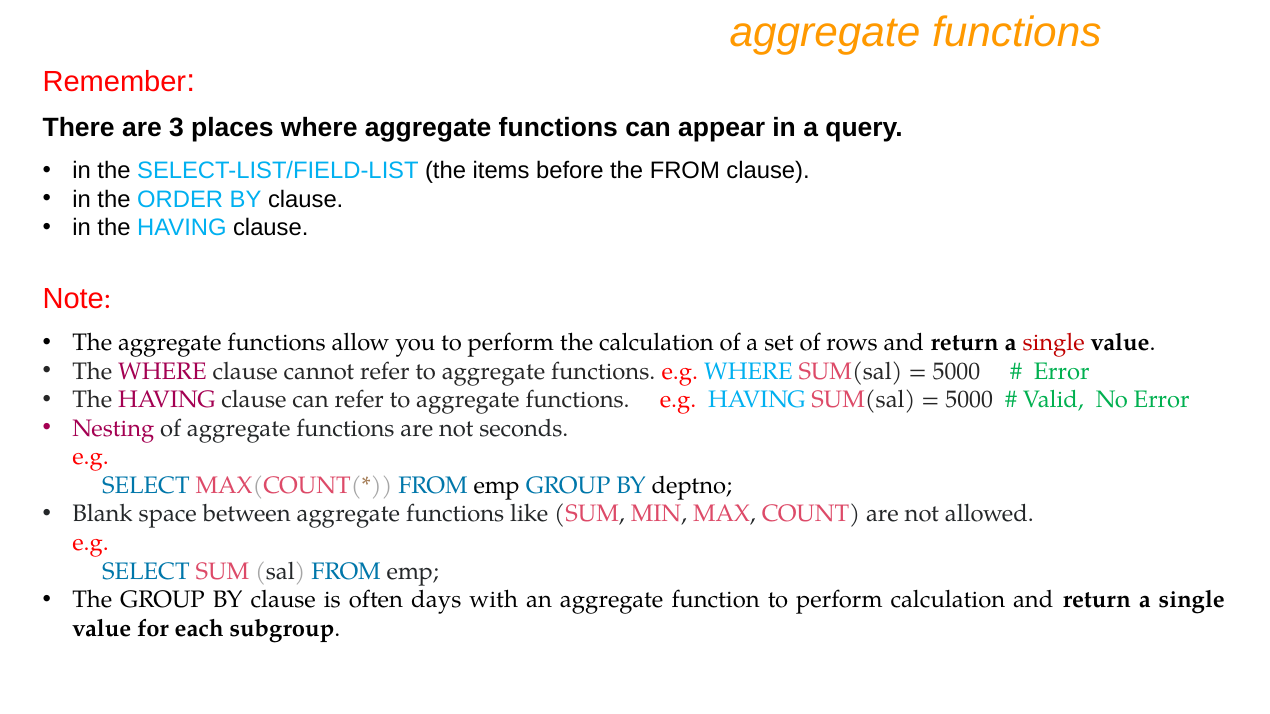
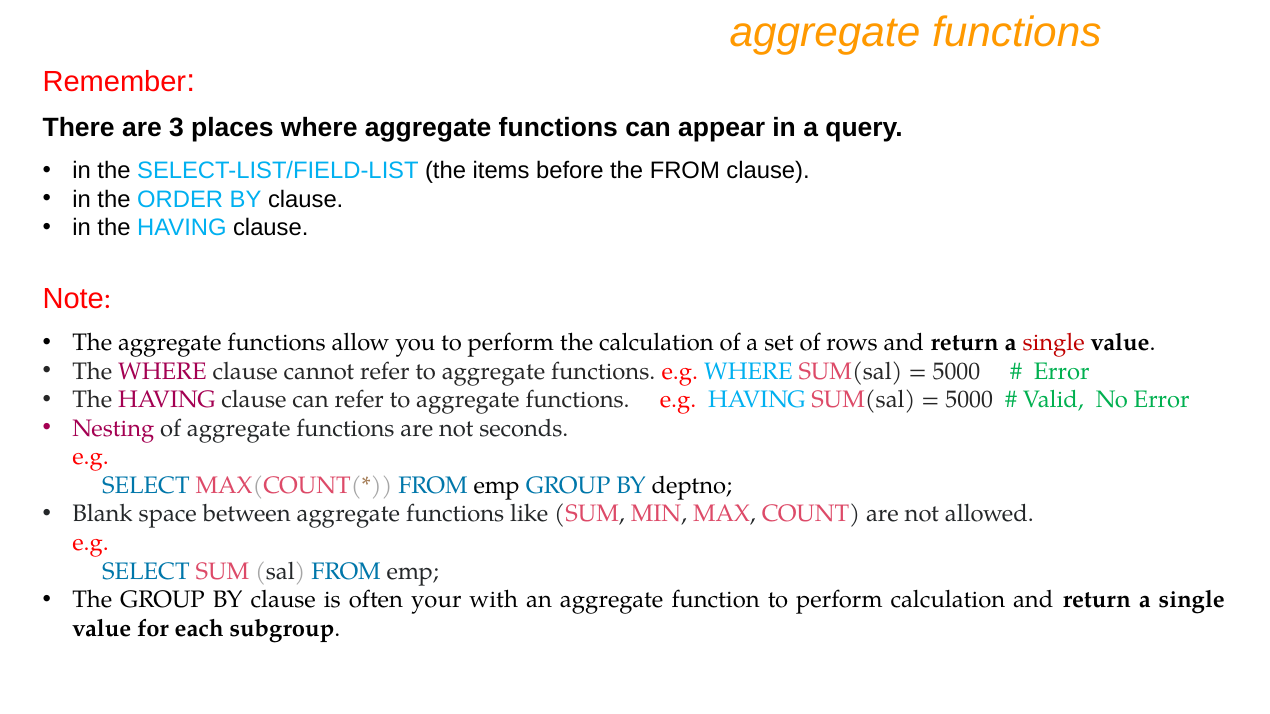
days: days -> your
